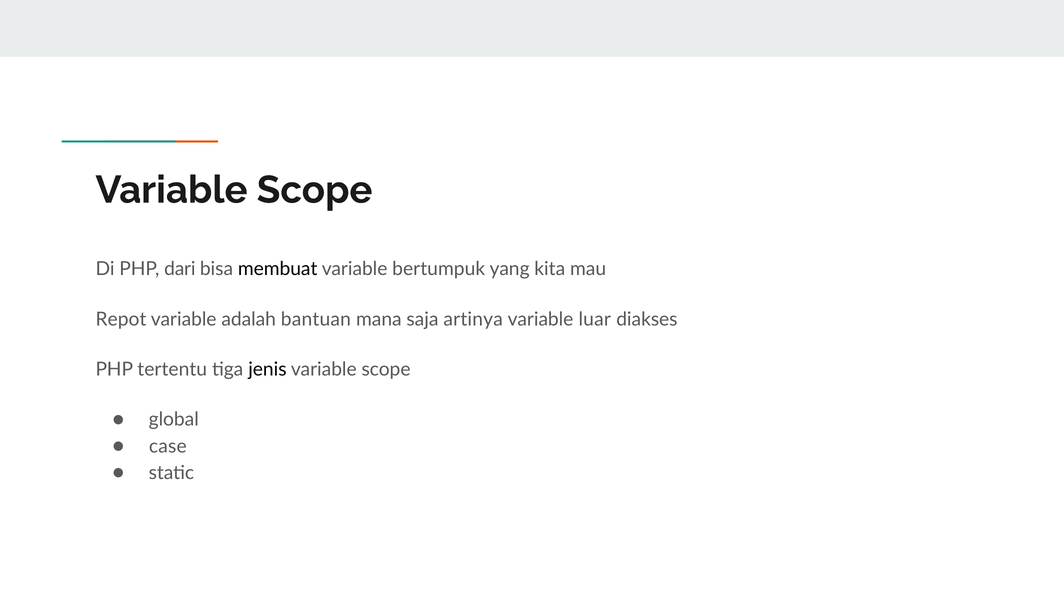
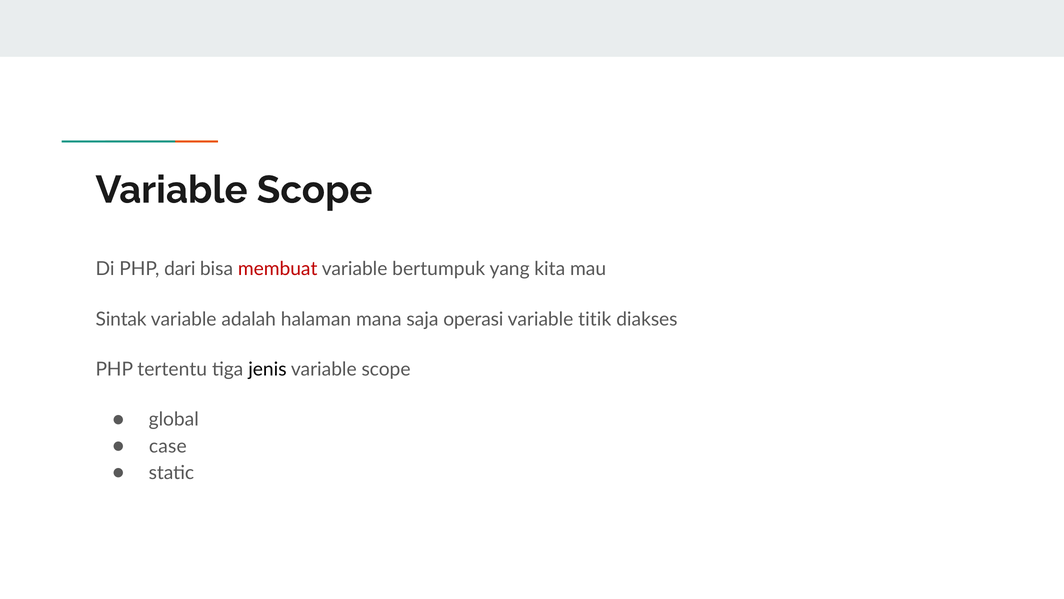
membuat colour: black -> red
Repot: Repot -> Sintak
bantuan: bantuan -> halaman
artinya: artinya -> operasi
luar: luar -> titik
